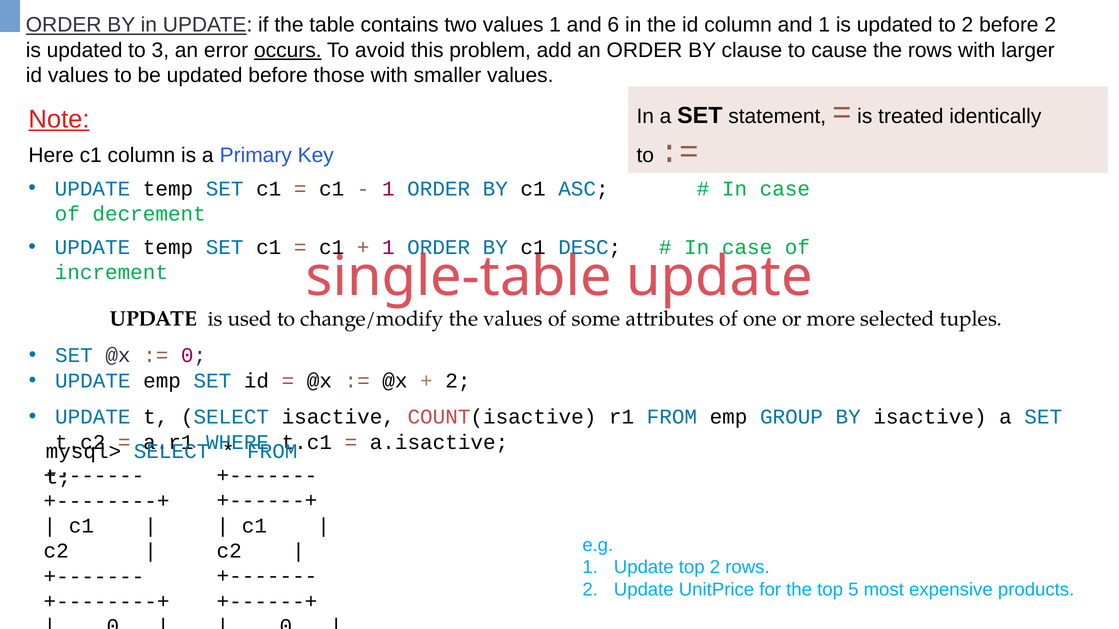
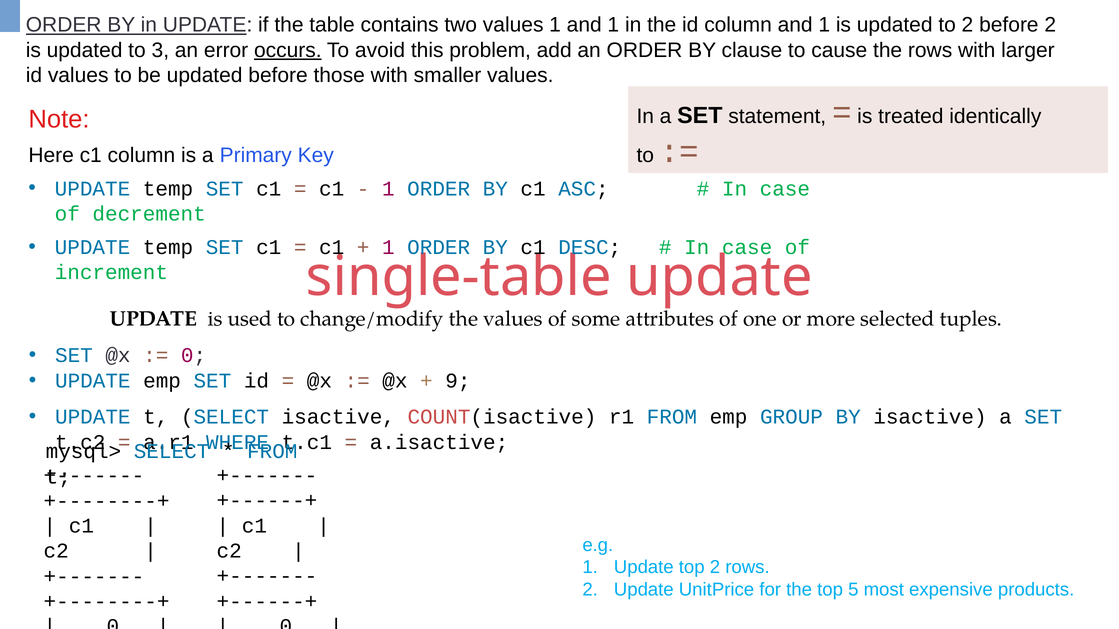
1 and 6: 6 -> 1
Note underline: present -> none
2 at (458, 381): 2 -> 9
